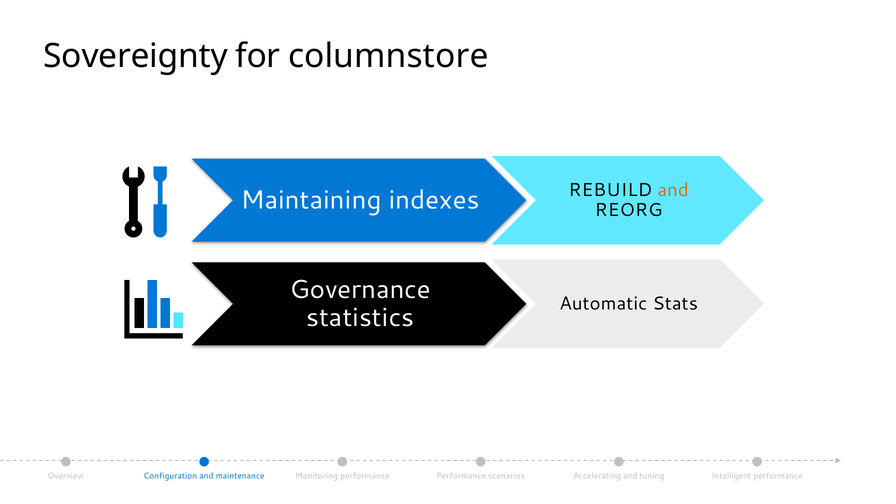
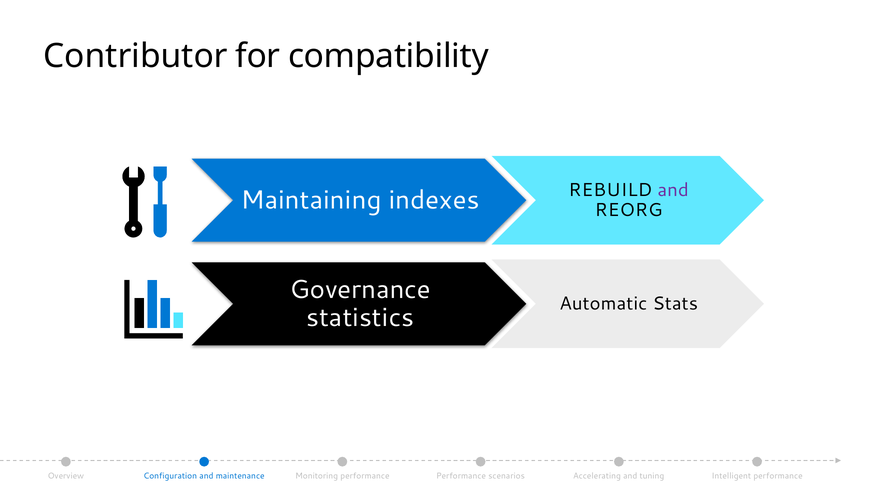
Sovereignty: Sovereignty -> Contributor
columnstore: columnstore -> compatibility
and at (673, 190) colour: orange -> purple
